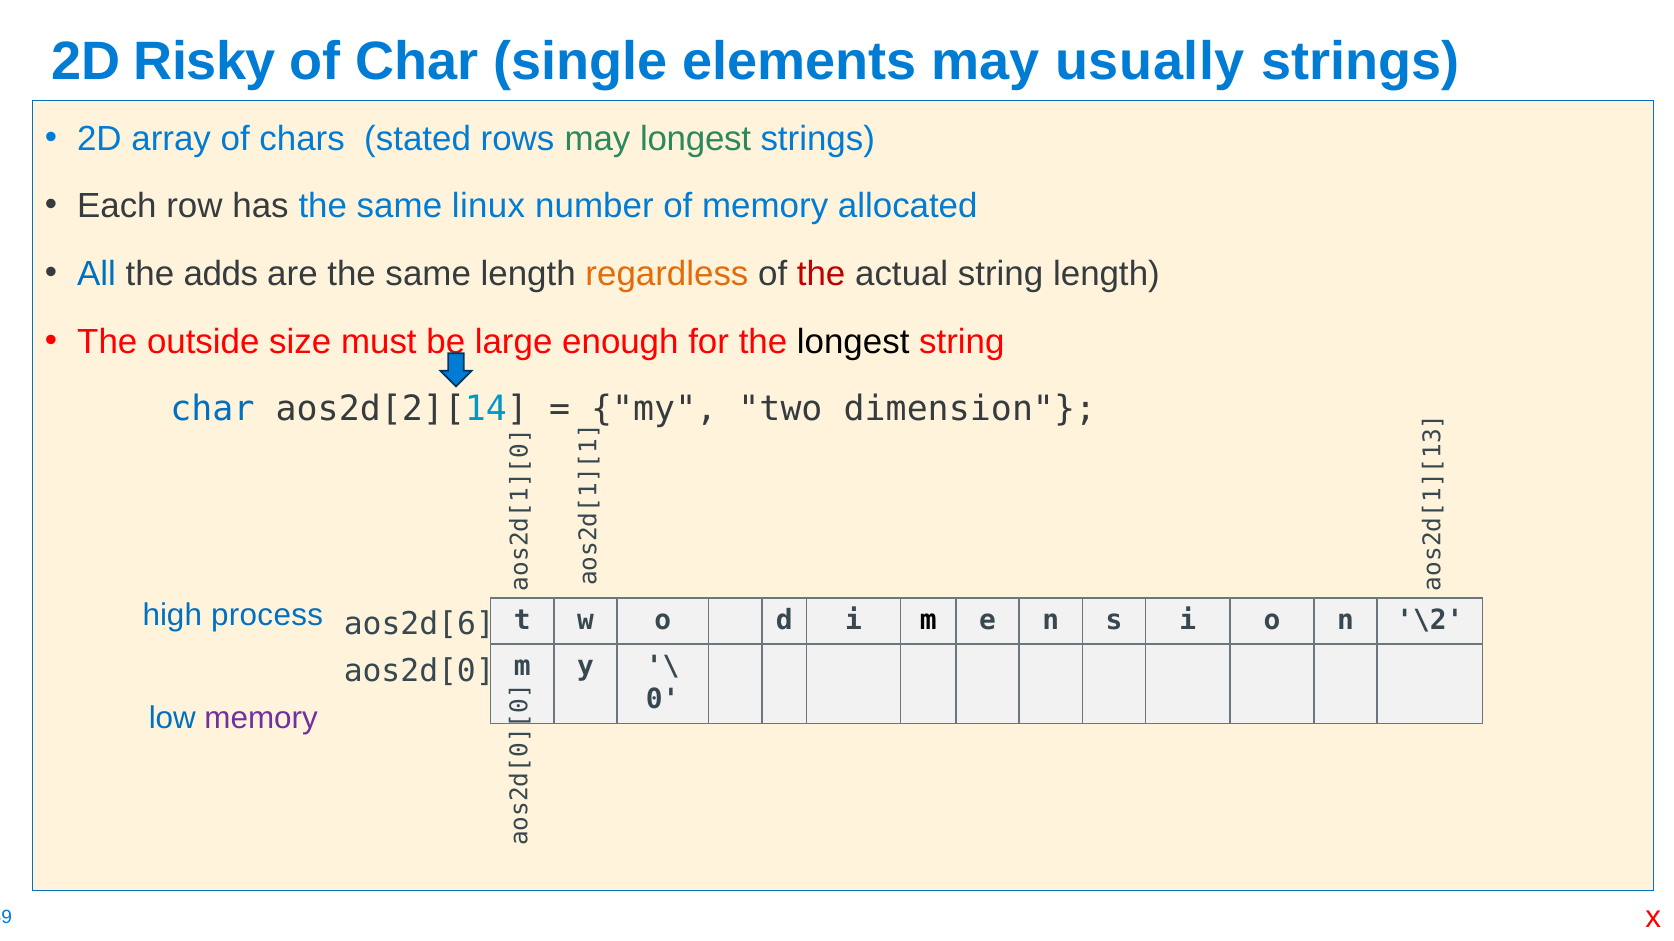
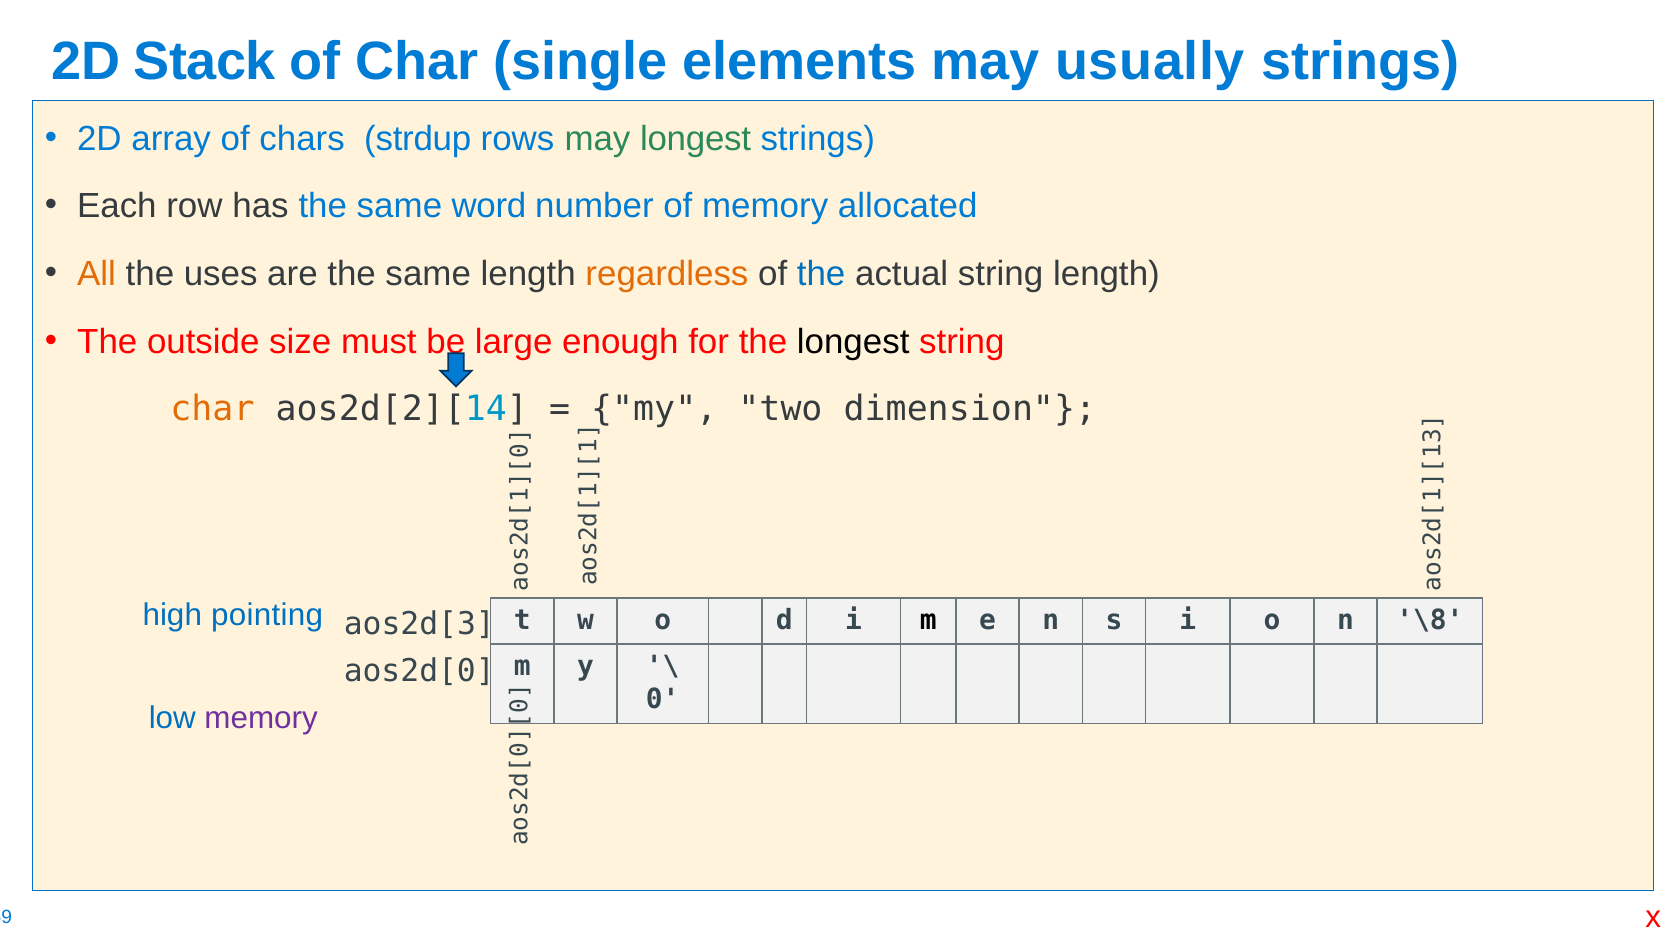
Risky: Risky -> Stack
stated: stated -> strdup
linux: linux -> word
All colour: blue -> orange
adds: adds -> uses
the at (821, 274) colour: red -> blue
char at (212, 410) colour: blue -> orange
process: process -> pointing
\2: \2 -> \8
aos2d[6: aos2d[6 -> aos2d[3
